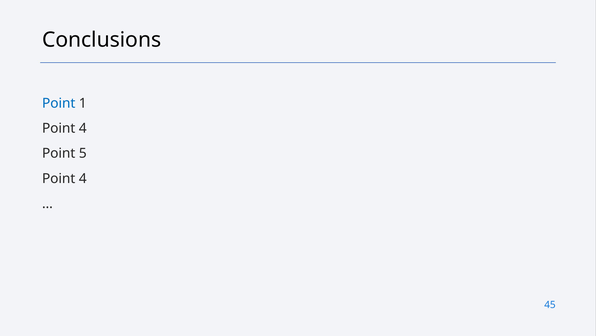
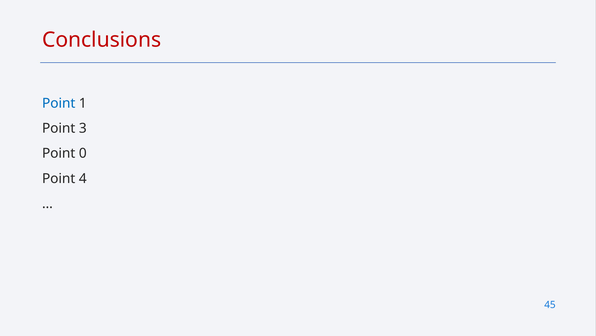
Conclusions colour: black -> red
4 at (83, 128): 4 -> 3
5: 5 -> 0
